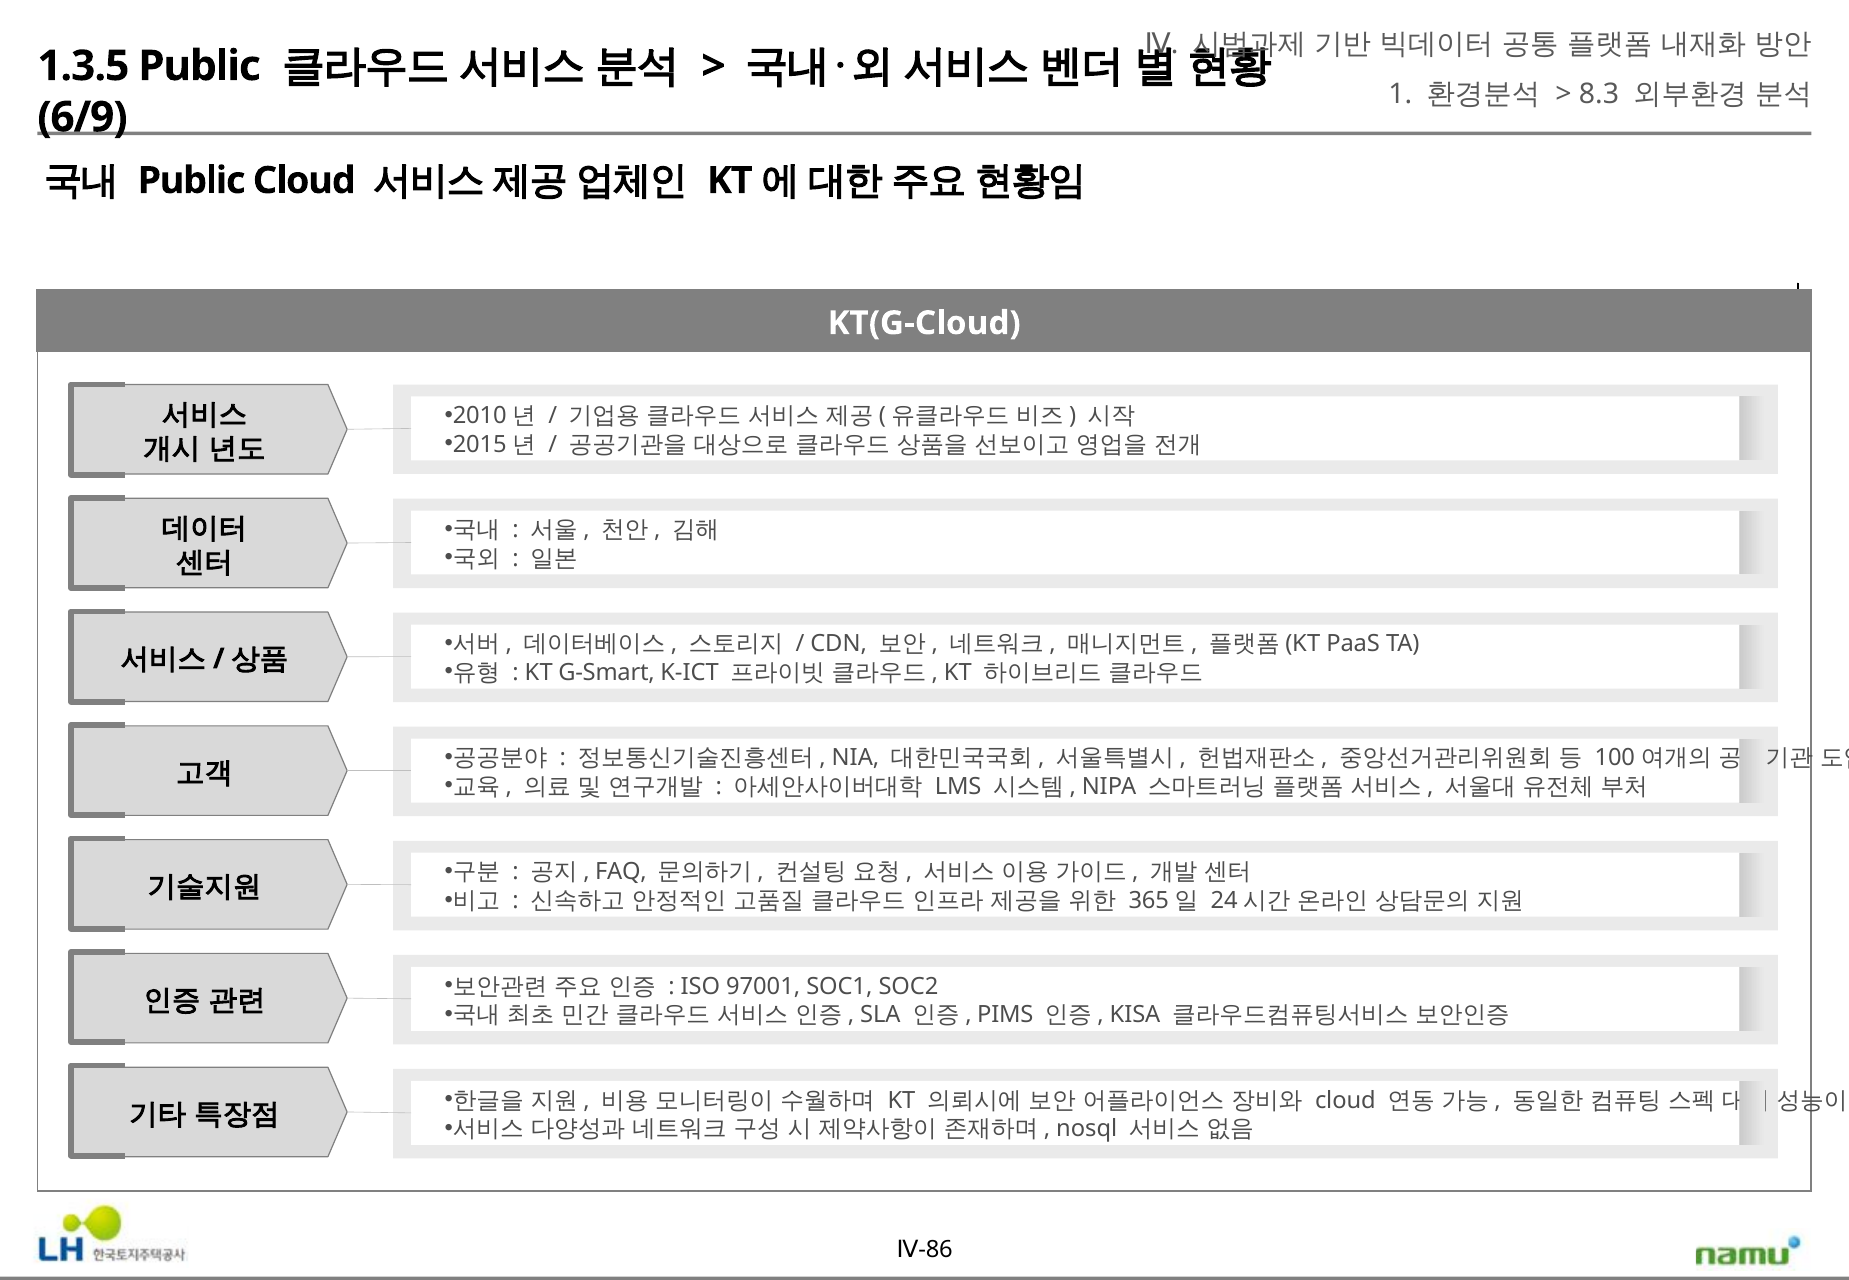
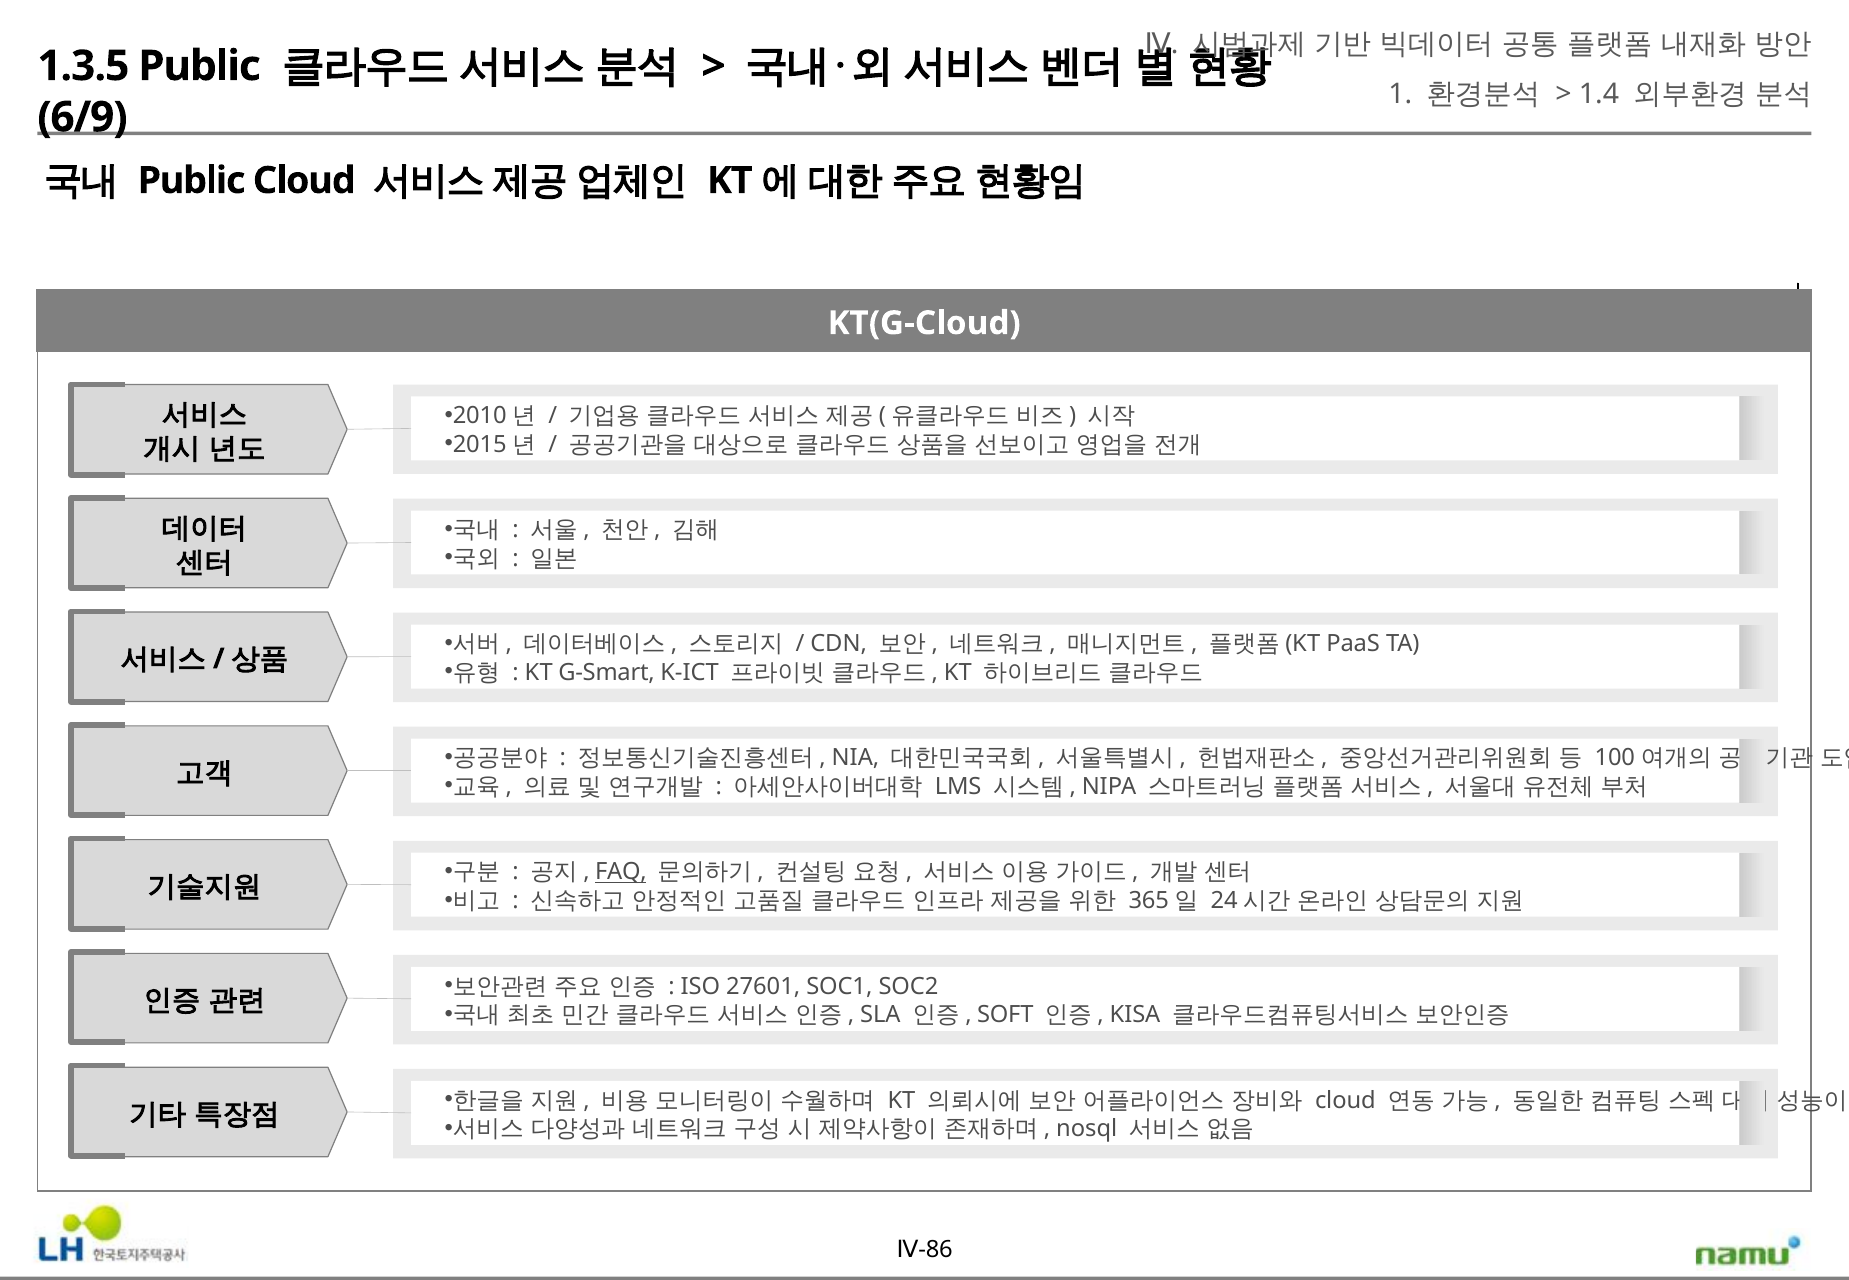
8.3: 8.3 -> 1.4
FAQ underline: none -> present
97001: 97001 -> 27601
PIMS: PIMS -> SOFT
